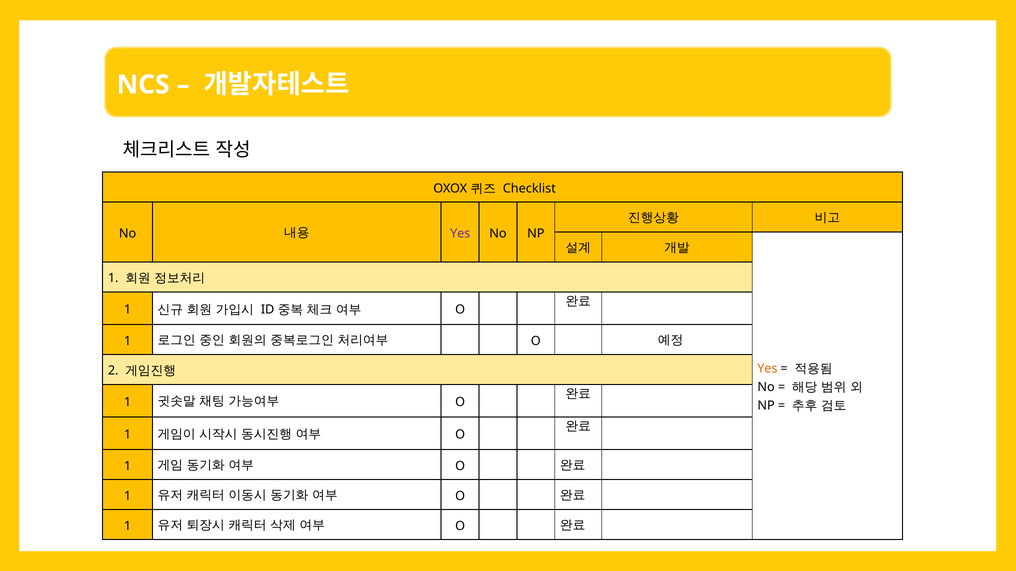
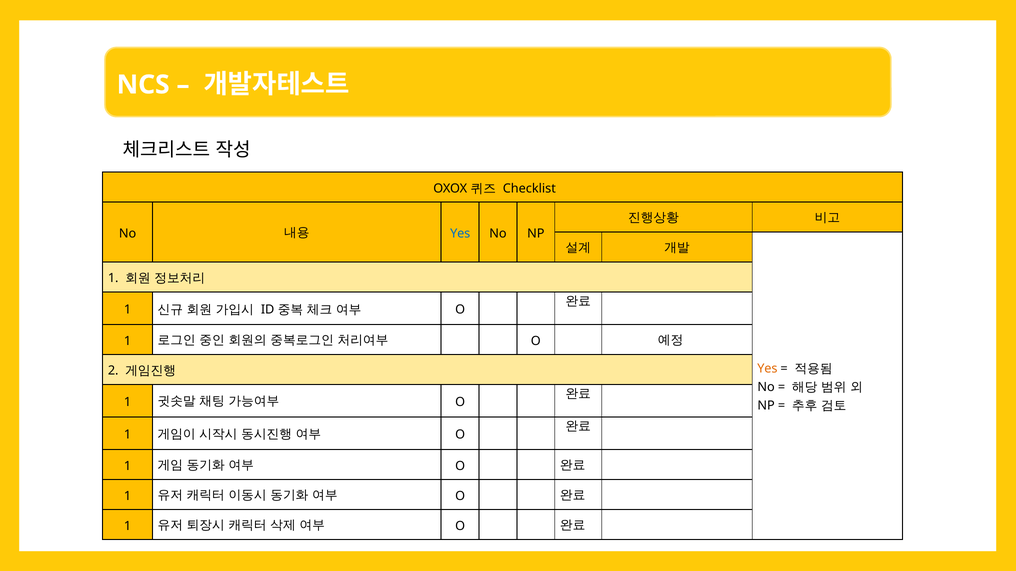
Yes at (460, 234) colour: purple -> blue
